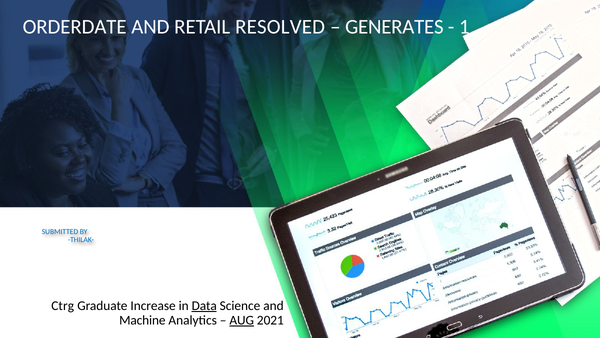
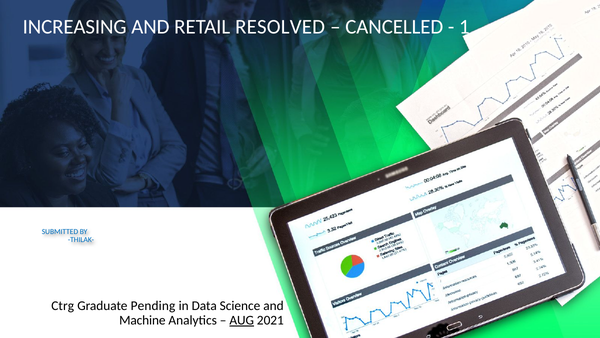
ORDERDATE: ORDERDATE -> INCREASING
GENERATES: GENERATES -> CANCELLED
Increase: Increase -> Pending
Data underline: present -> none
